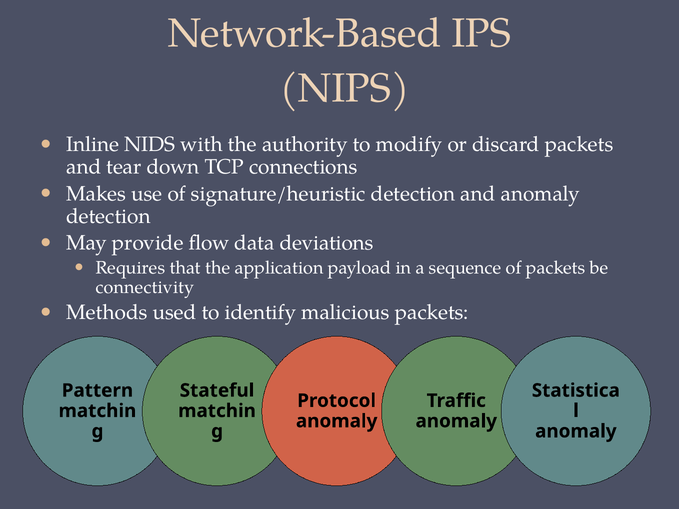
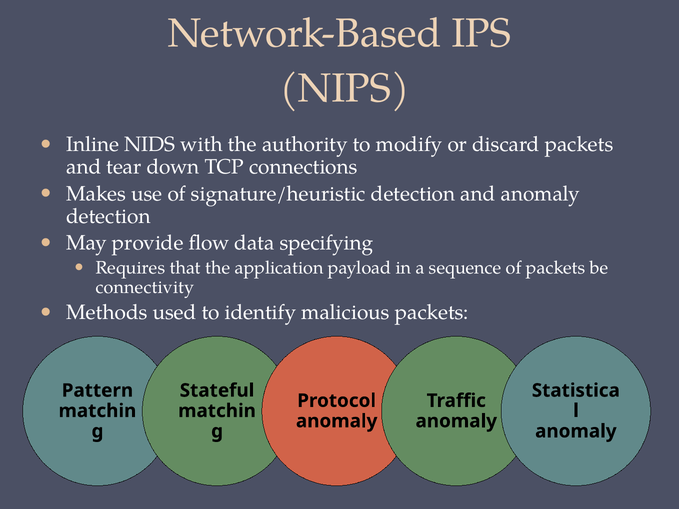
deviations: deviations -> specifying
